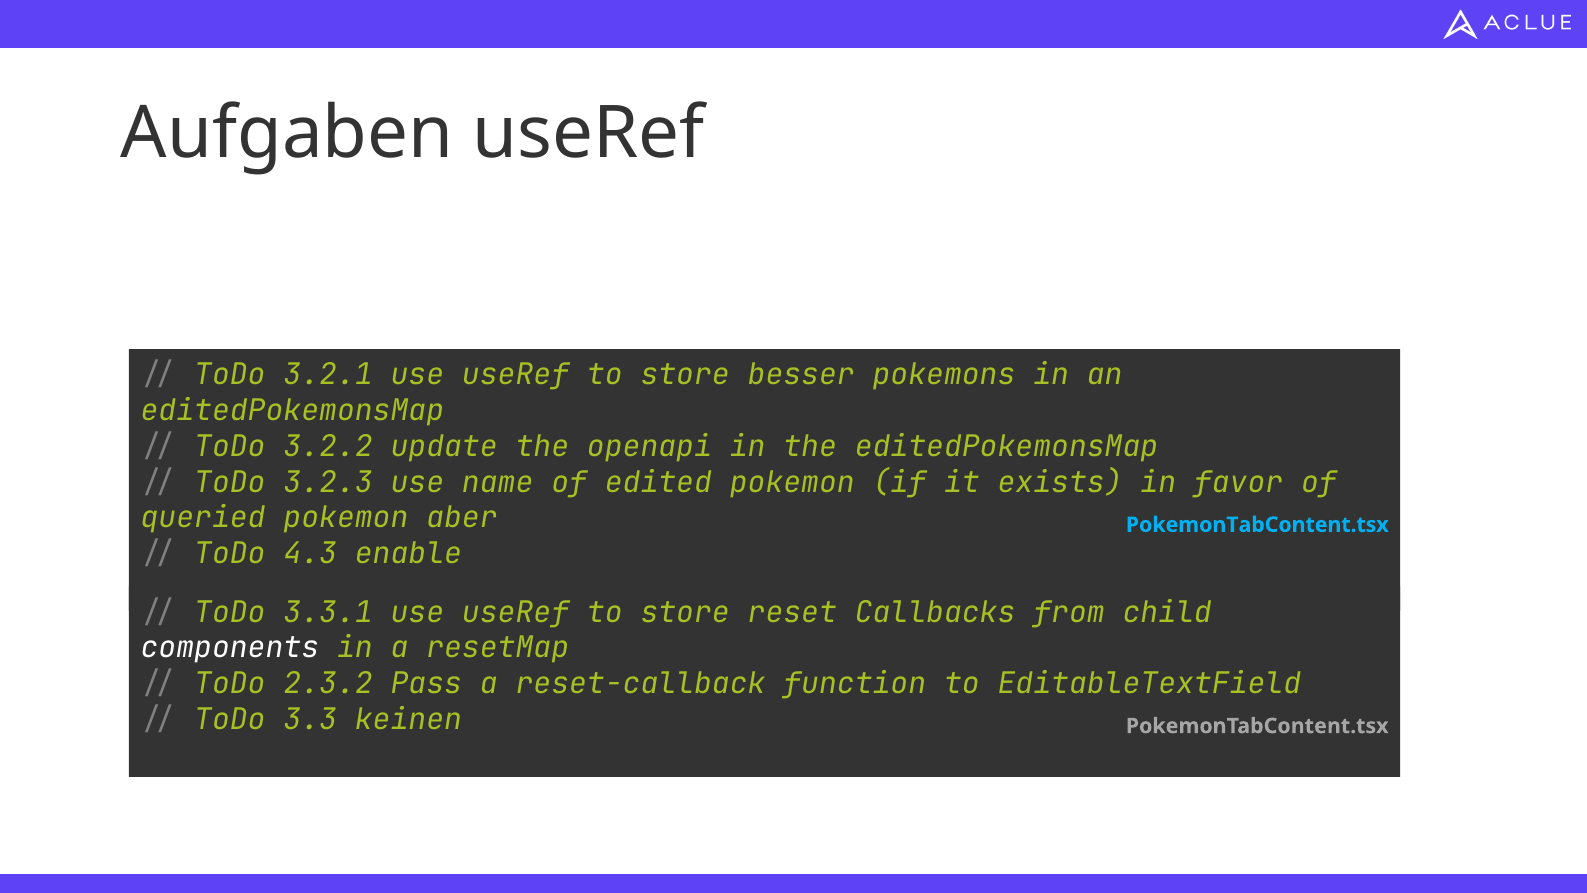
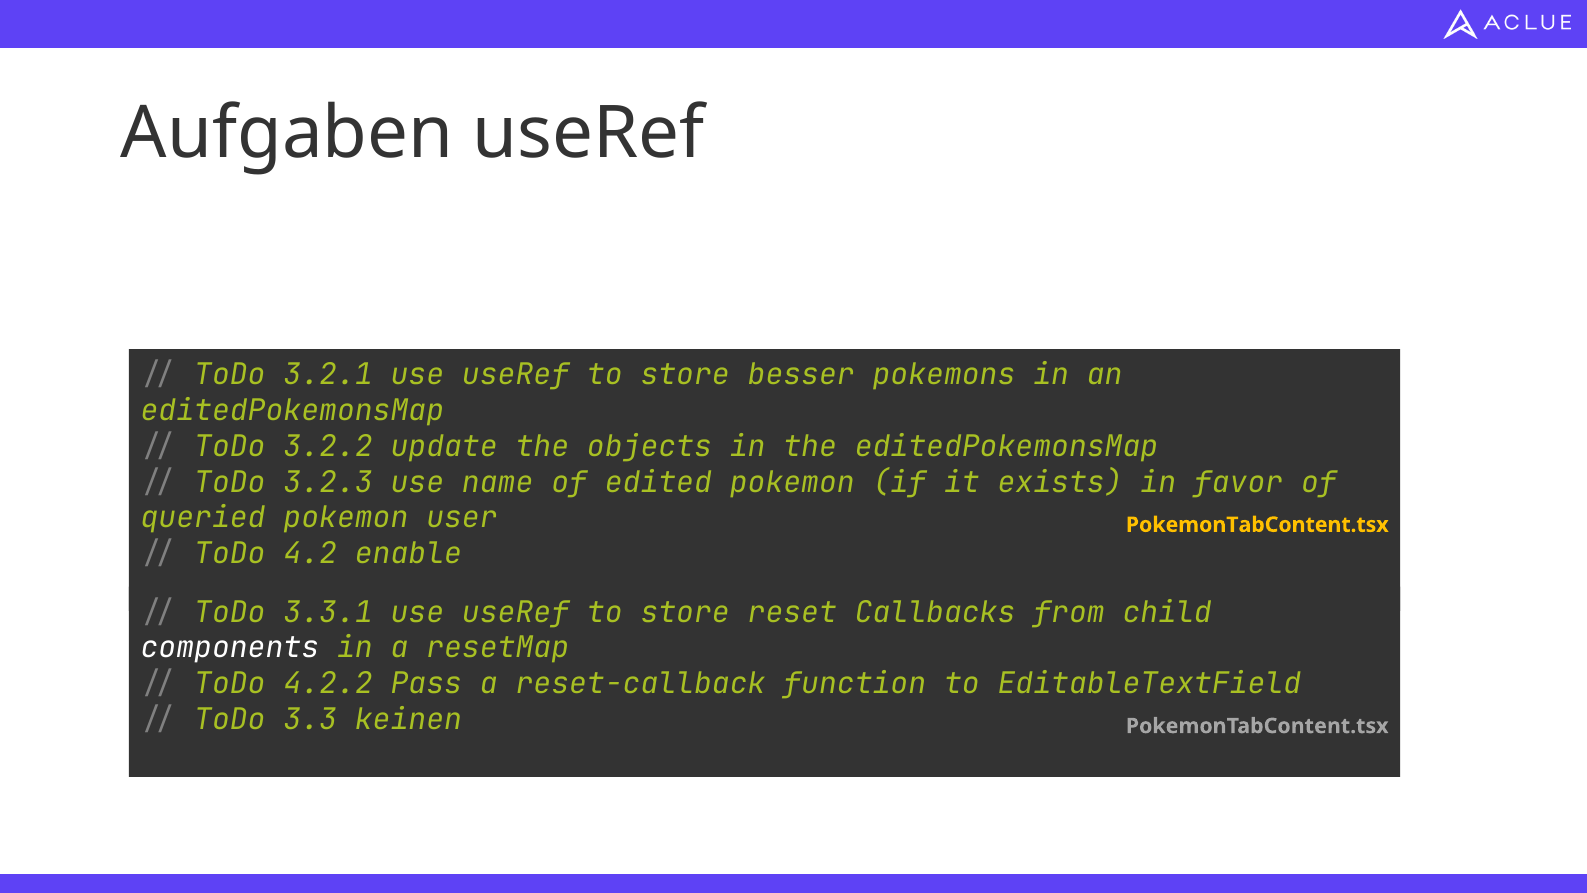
openapi: openapi -> objects
aber: aber -> user
PokemonTabContent.tsx at (1257, 525) colour: light blue -> yellow
4.3: 4.3 -> 4.2
2.3.2: 2.3.2 -> 4.2.2
